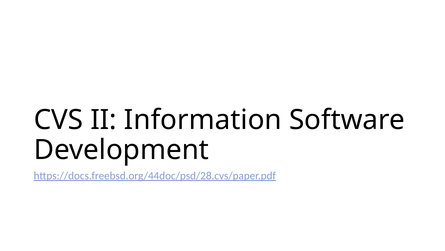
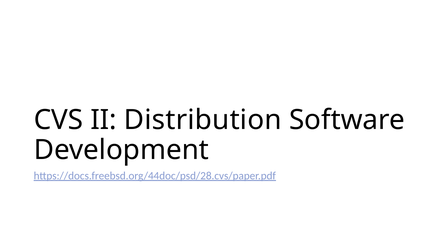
Information: Information -> Distribution
